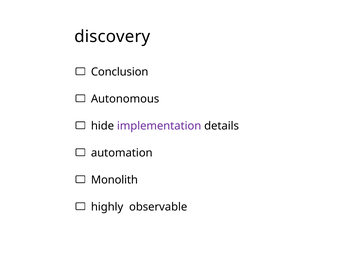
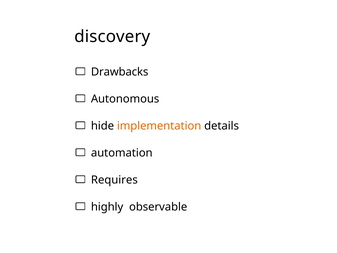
Conclusion: Conclusion -> Drawbacks
implementation colour: purple -> orange
Monolith: Monolith -> Requires
